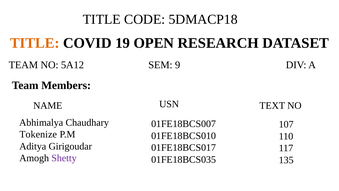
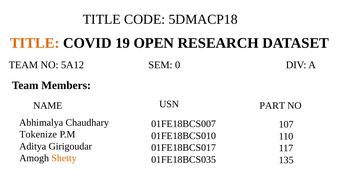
9: 9 -> 0
TEXT: TEXT -> PART
Shetty colour: purple -> orange
